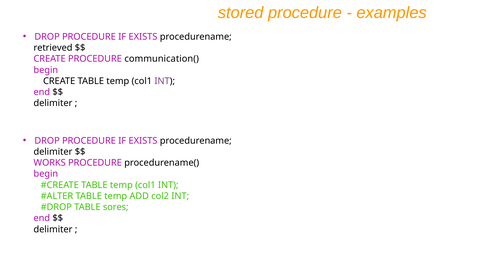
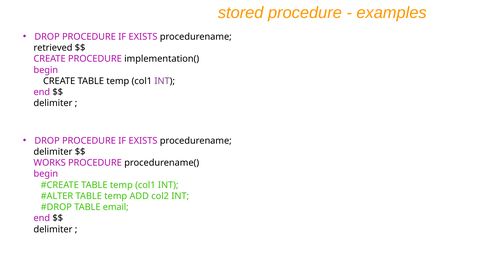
communication(: communication( -> implementation(
sores: sores -> email
